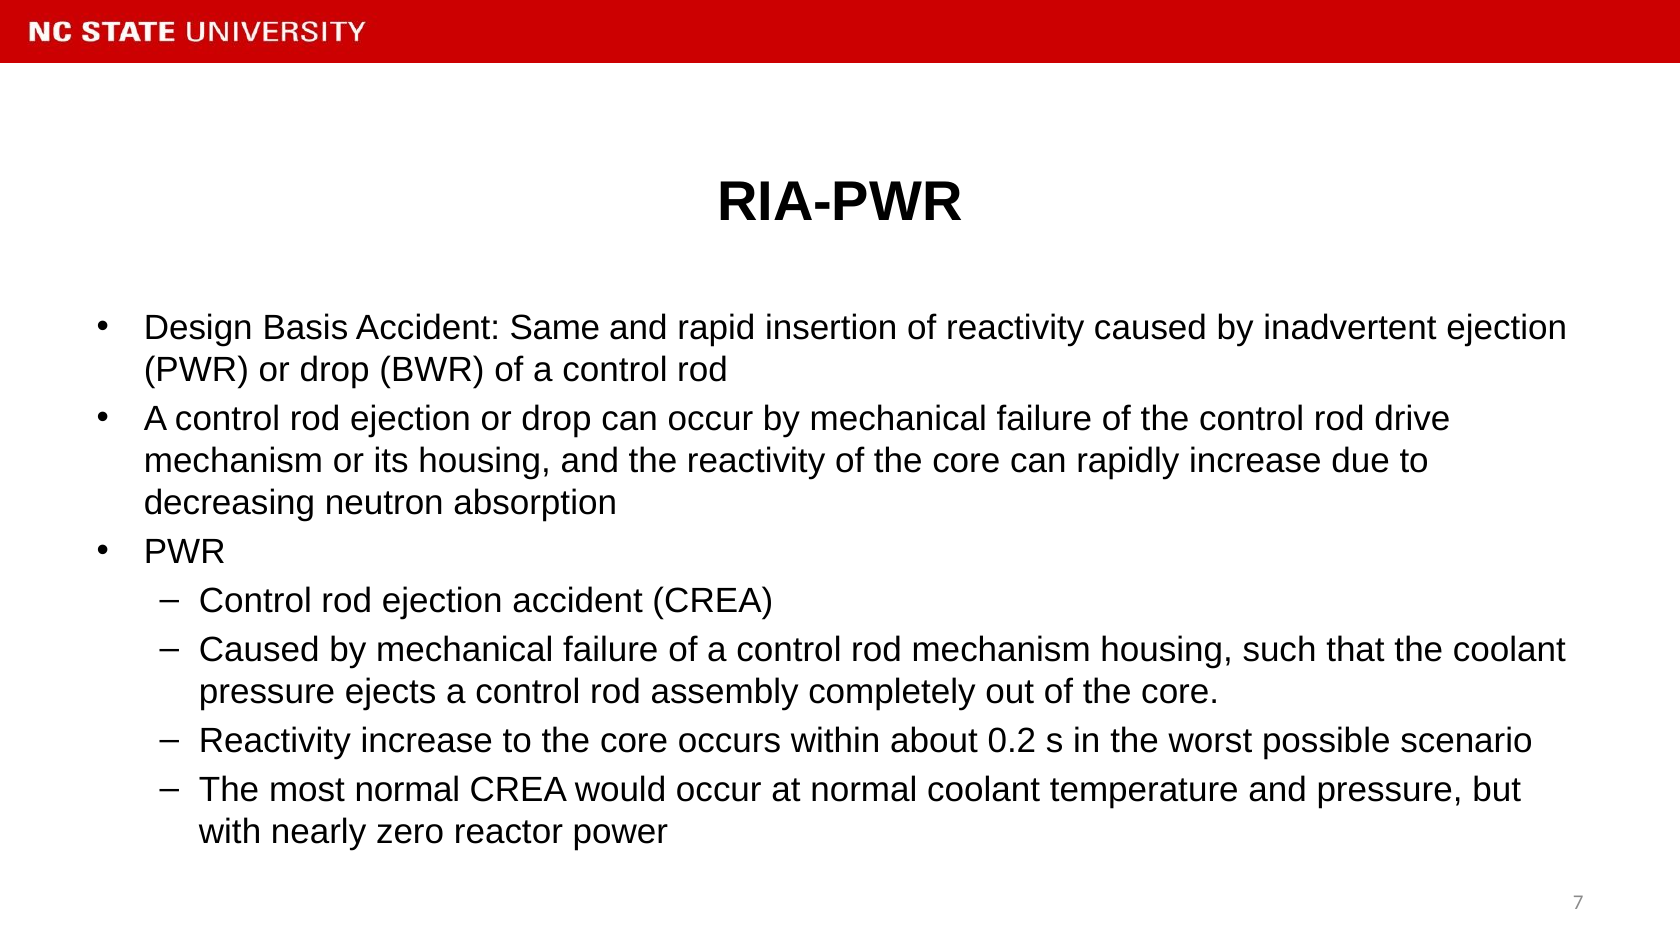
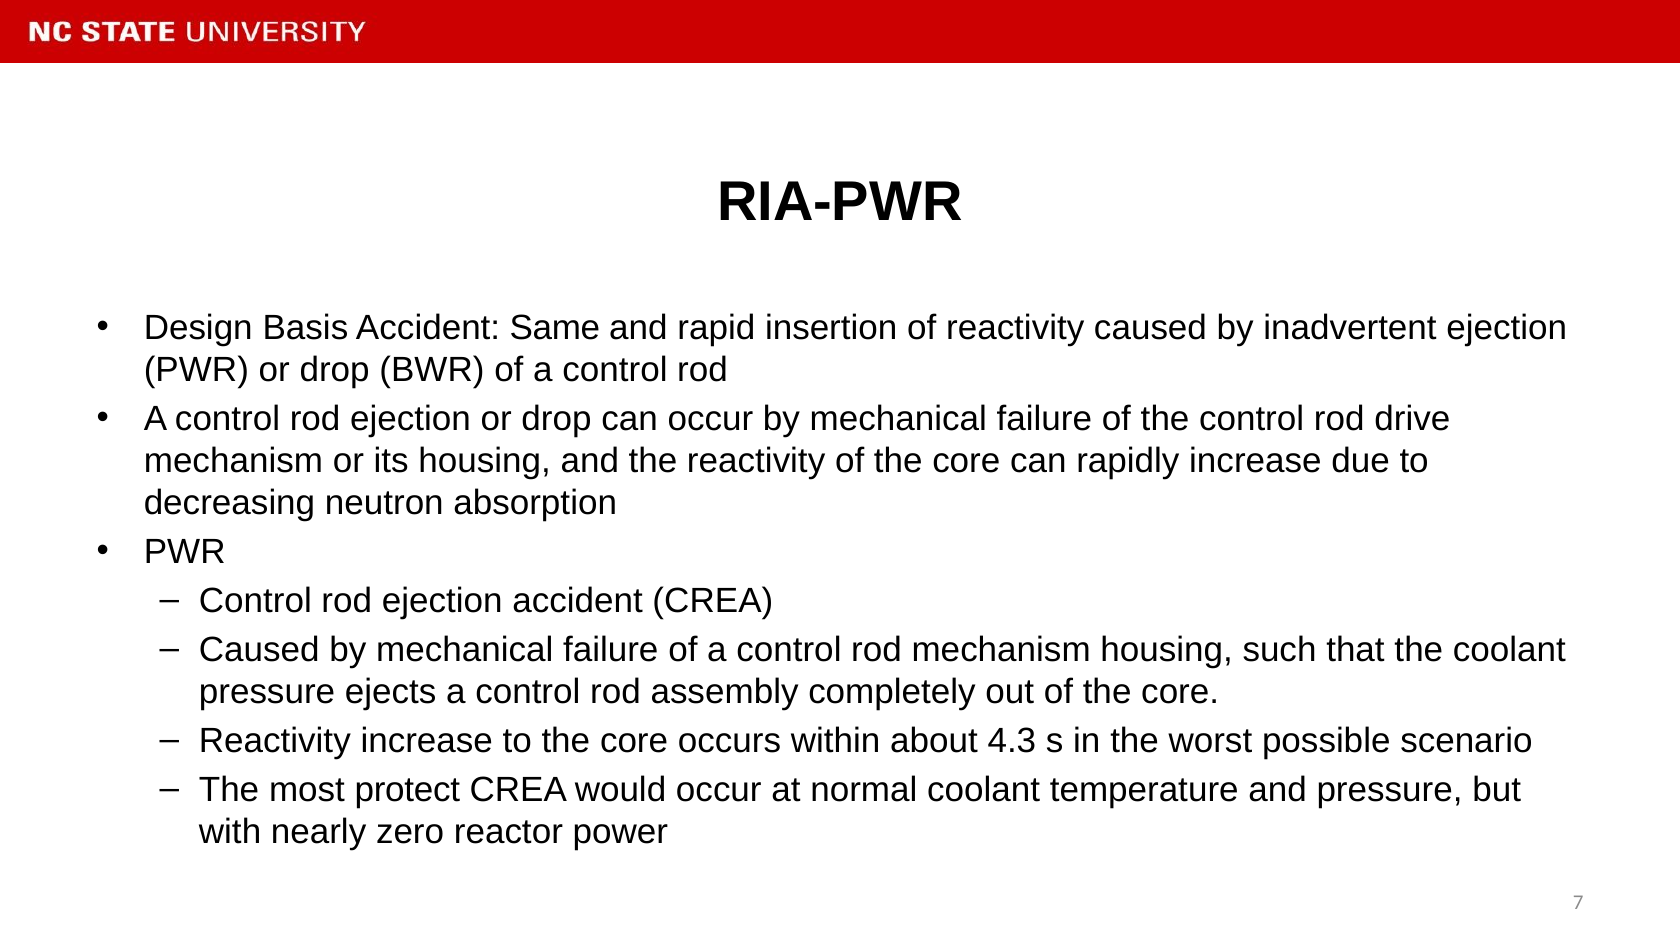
0.2: 0.2 -> 4.3
most normal: normal -> protect
